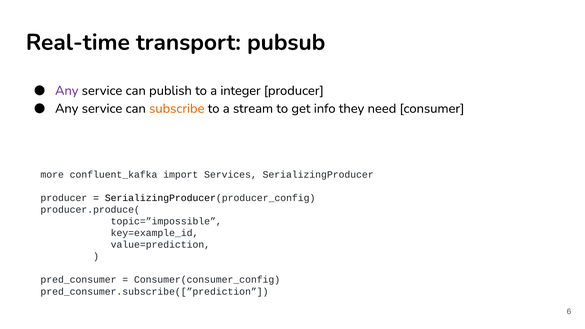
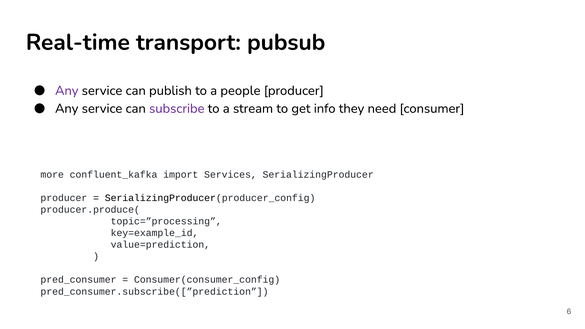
integer: integer -> people
subscribe colour: orange -> purple
topic=”impossible: topic=”impossible -> topic=”processing
